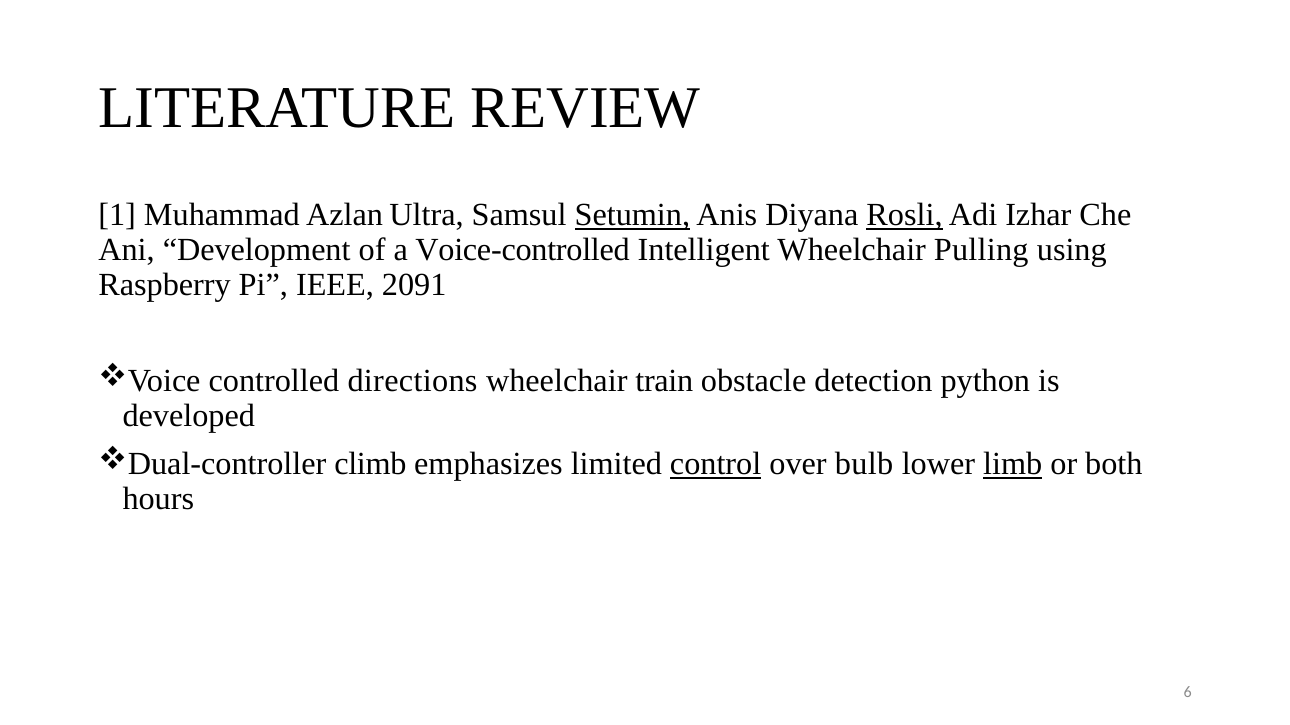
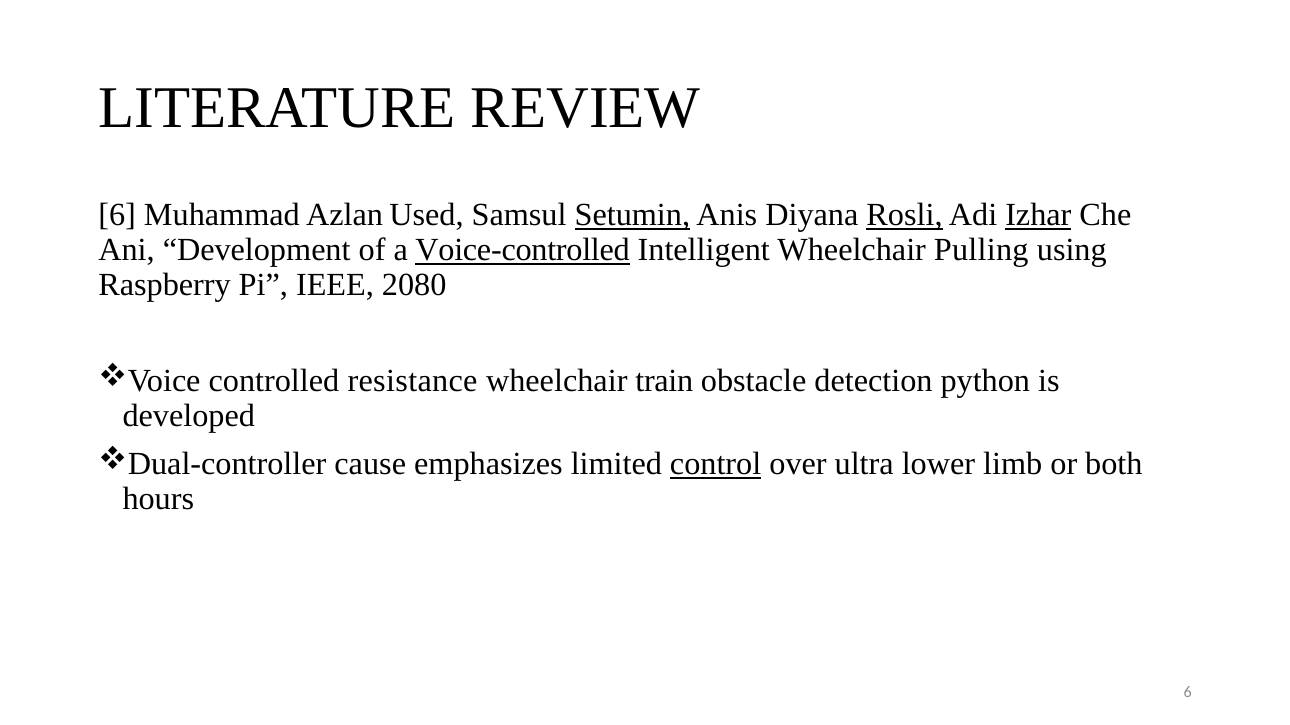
1 at (117, 215): 1 -> 6
Ultra: Ultra -> Used
Izhar underline: none -> present
Voice-controlled underline: none -> present
2091: 2091 -> 2080
directions: directions -> resistance
climb: climb -> cause
bulb: bulb -> ultra
limb underline: present -> none
